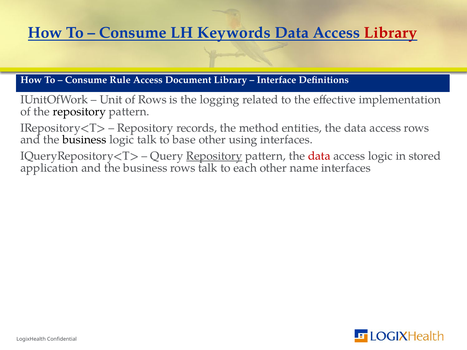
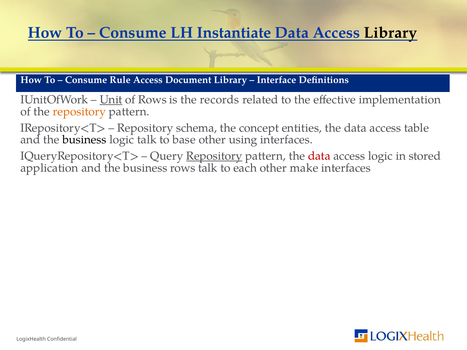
Keywords: Keywords -> Instantiate
Library at (390, 33) colour: red -> black
Unit underline: none -> present
logging: logging -> records
repository at (79, 112) colour: black -> orange
records: records -> schema
method: method -> concept
access rows: rows -> table
name: name -> make
